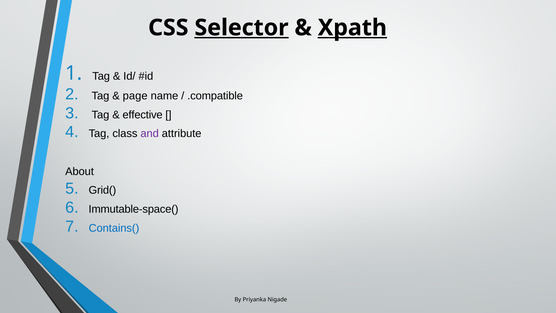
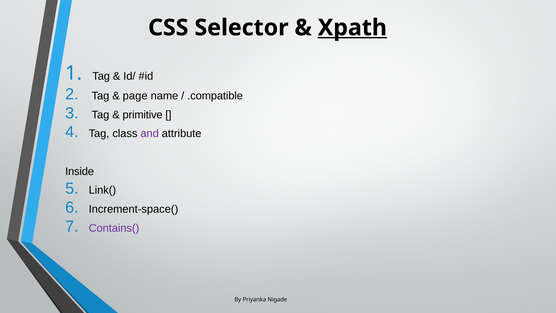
Selector underline: present -> none
effective: effective -> primitive
About: About -> Inside
Grid(: Grid( -> Link(
Immutable-space(: Immutable-space( -> Increment-space(
Contains( colour: blue -> purple
